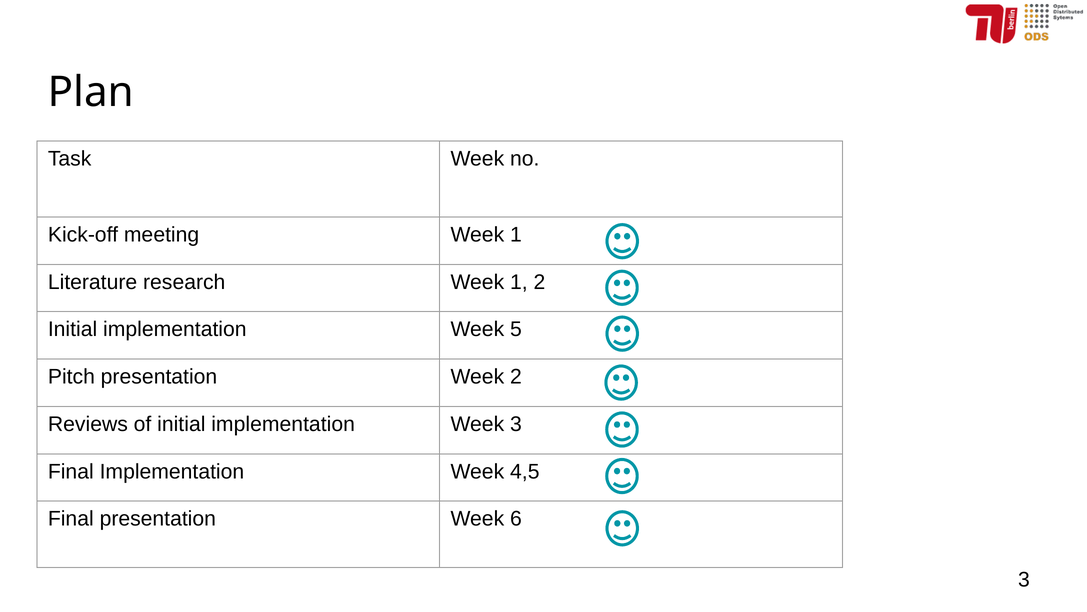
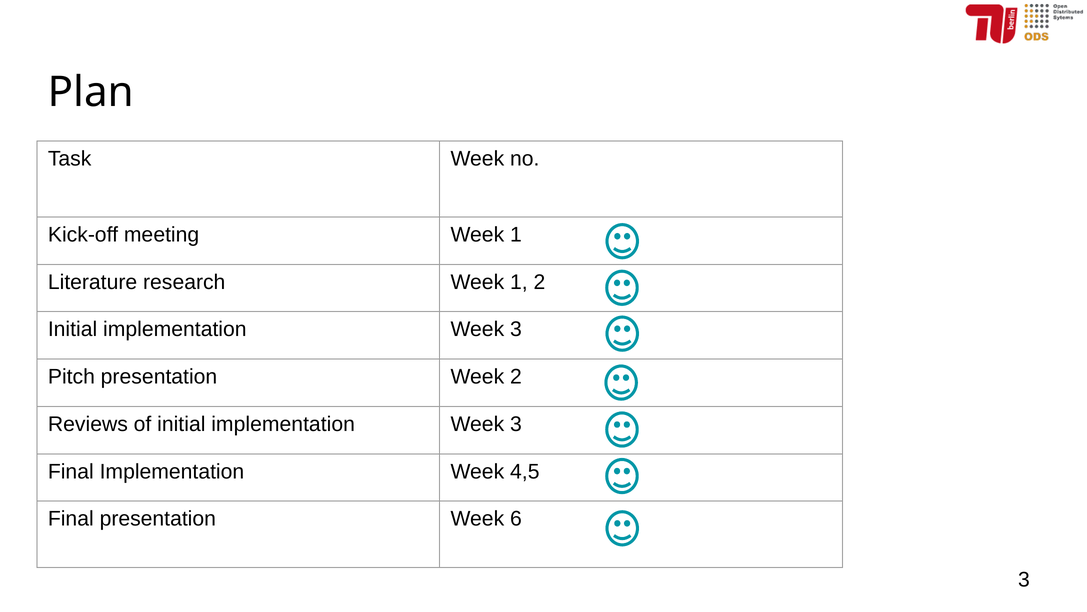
5 at (516, 329): 5 -> 3
